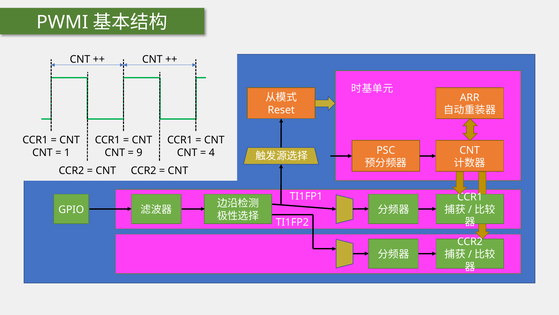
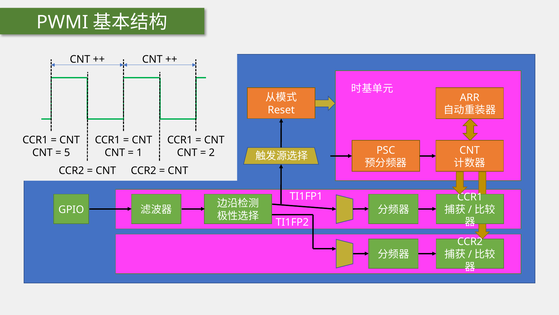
1: 1 -> 5
9: 9 -> 1
4: 4 -> 2
